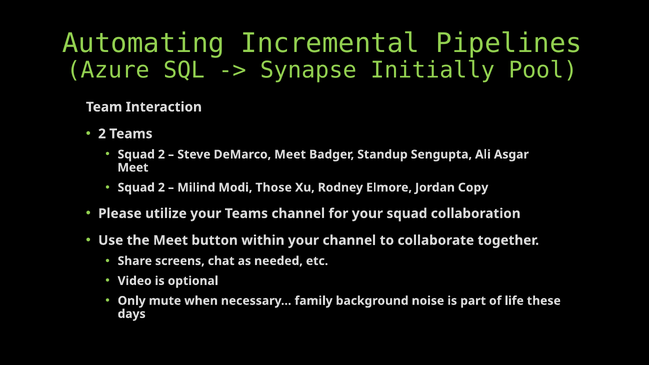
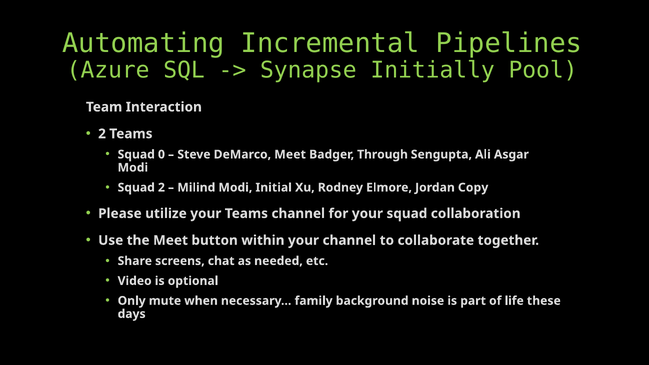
2 at (161, 154): 2 -> 0
Standup: Standup -> Through
Meet at (133, 168): Meet -> Modi
Those: Those -> Initial
